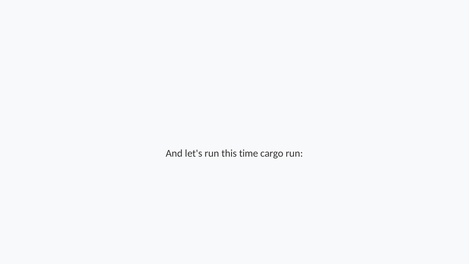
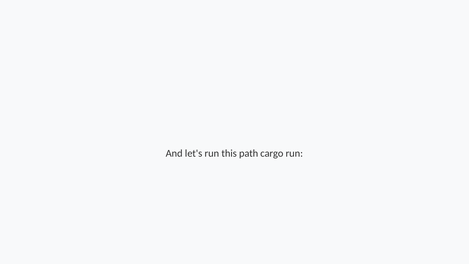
time: time -> path
